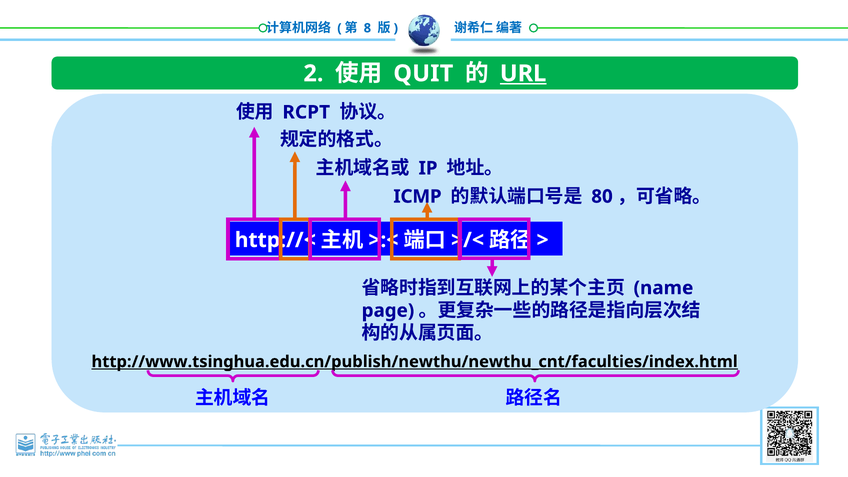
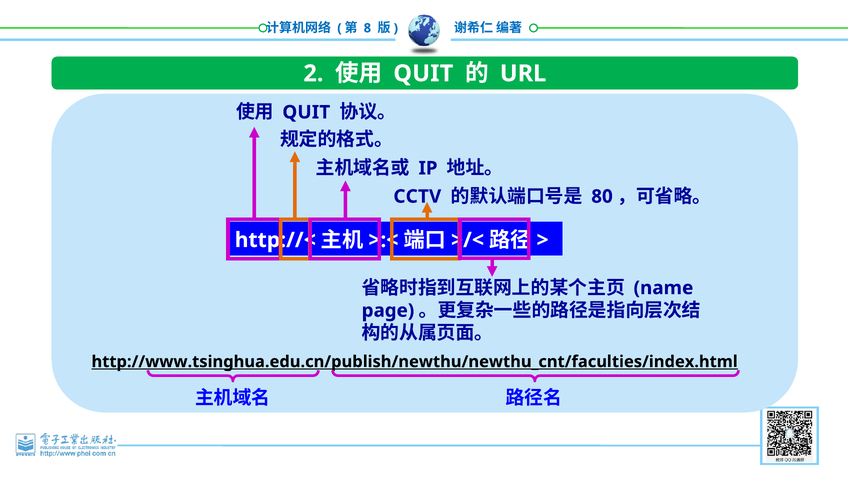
URL underline: present -> none
RCPT at (306, 112): RCPT -> QUIT
ICMP: ICMP -> CCTV
